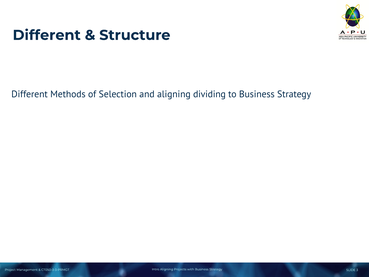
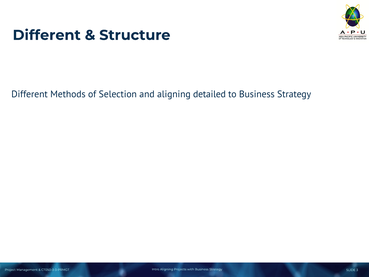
dividing: dividing -> detailed
